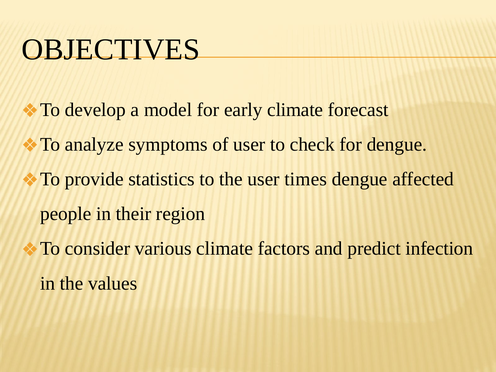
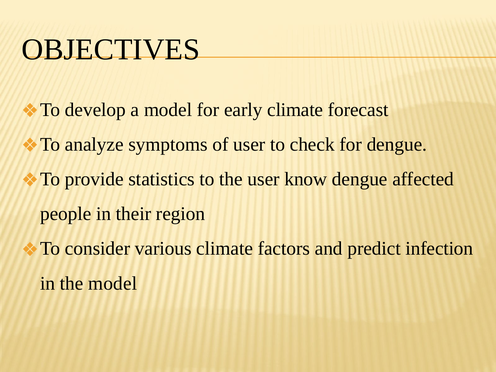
times: times -> know
the values: values -> model
